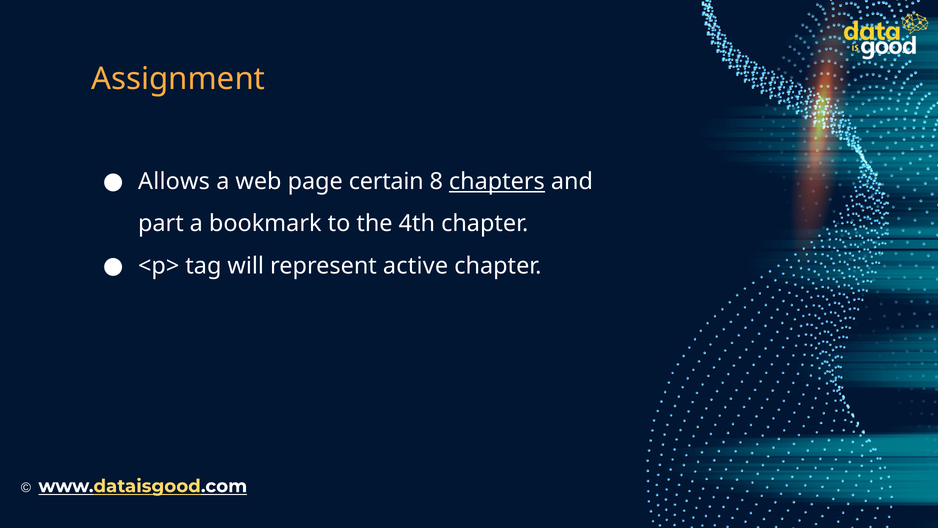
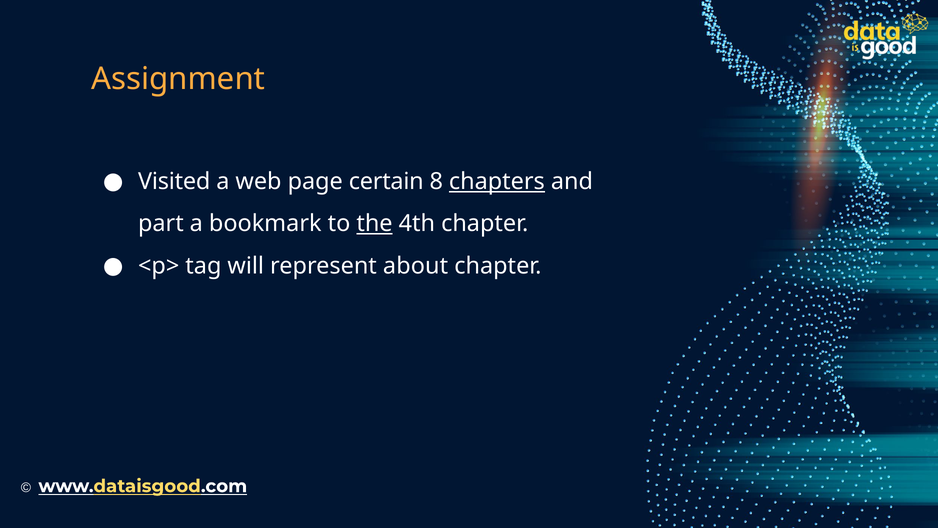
Allows: Allows -> Visited
the underline: none -> present
active: active -> about
